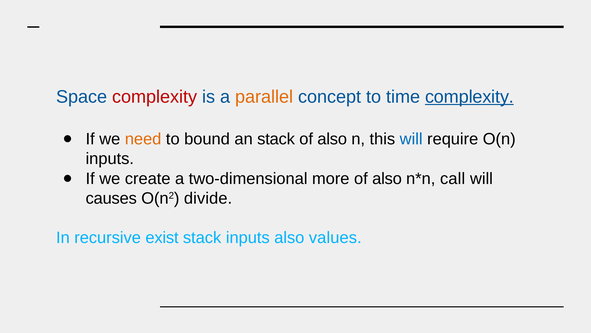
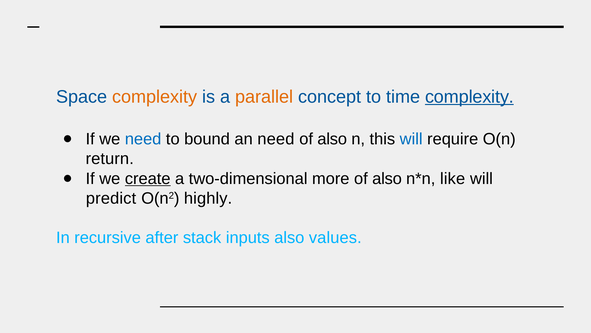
complexity at (155, 97) colour: red -> orange
need at (143, 139) colour: orange -> blue
an stack: stack -> need
inputs at (110, 159): inputs -> return
create underline: none -> present
call: call -> like
causes: causes -> predict
divide: divide -> highly
exist: exist -> after
